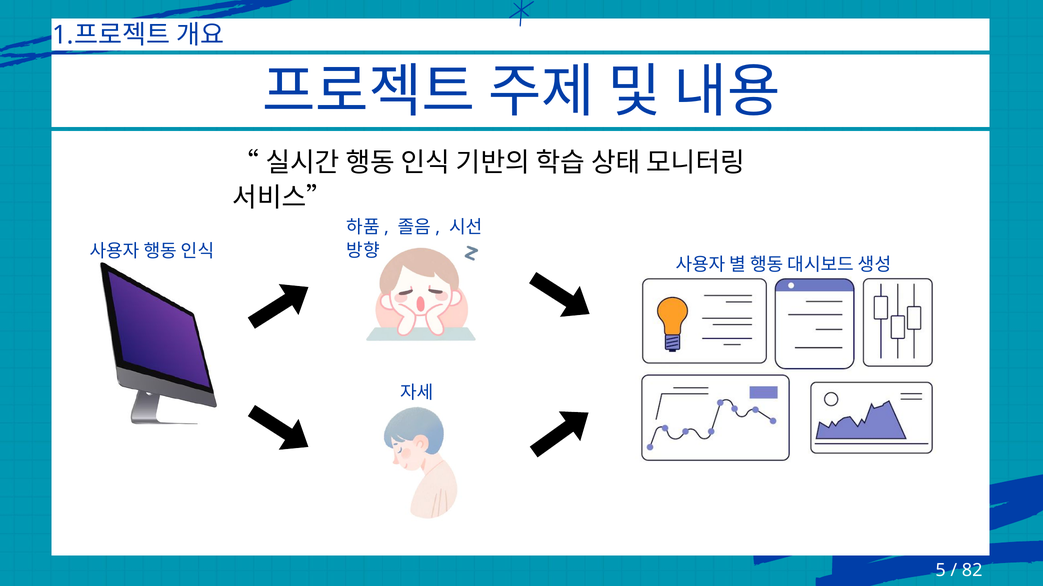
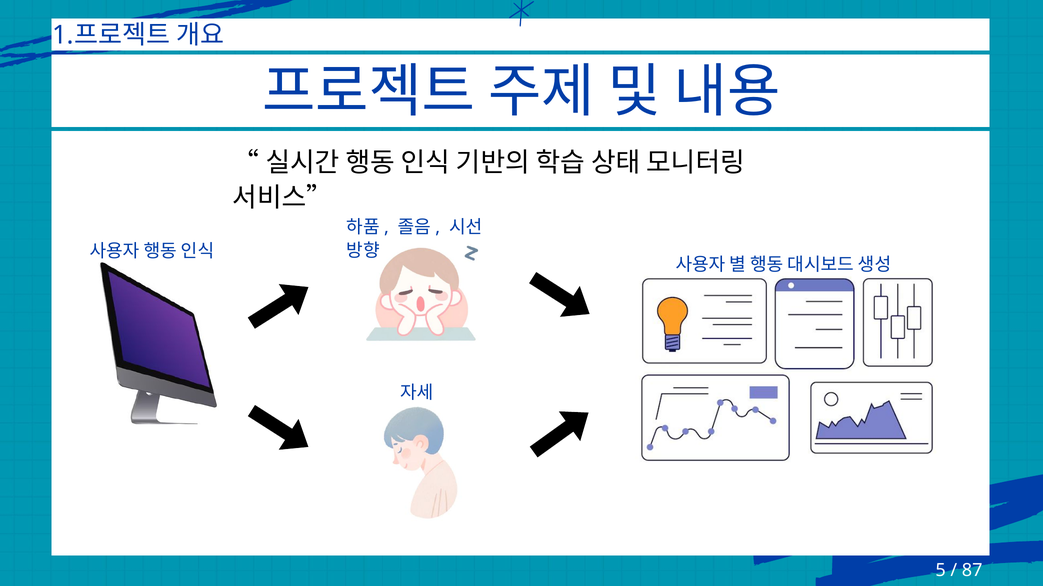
82: 82 -> 87
